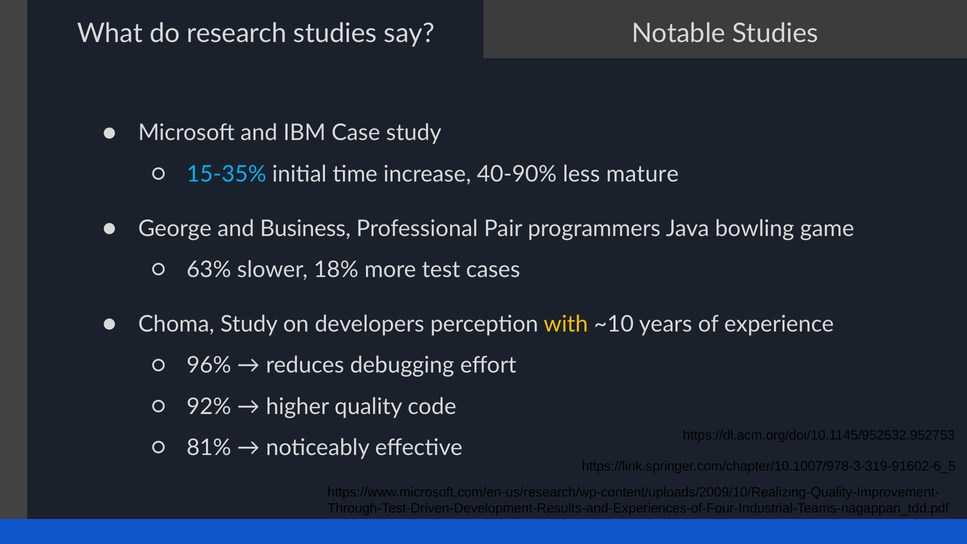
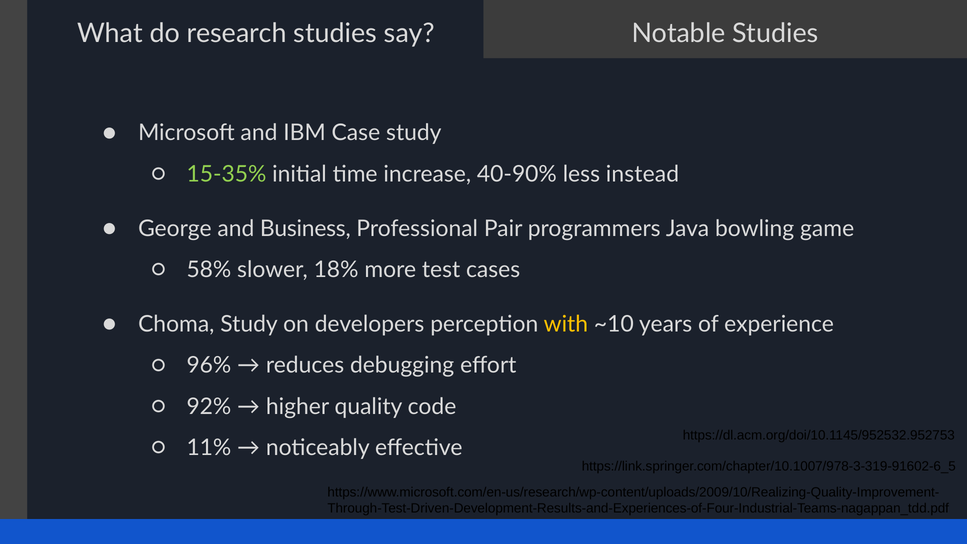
15-35% colour: light blue -> light green
mature: mature -> instead
63%: 63% -> 58%
81%: 81% -> 11%
